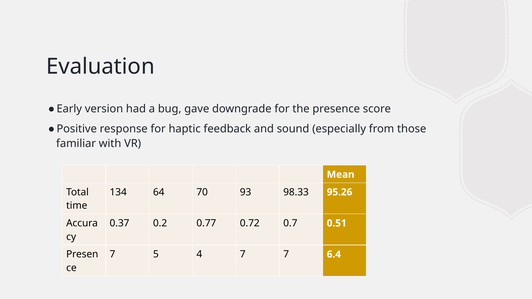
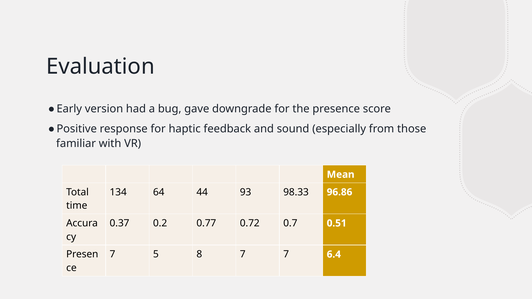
70: 70 -> 44
95.26: 95.26 -> 96.86
4: 4 -> 8
